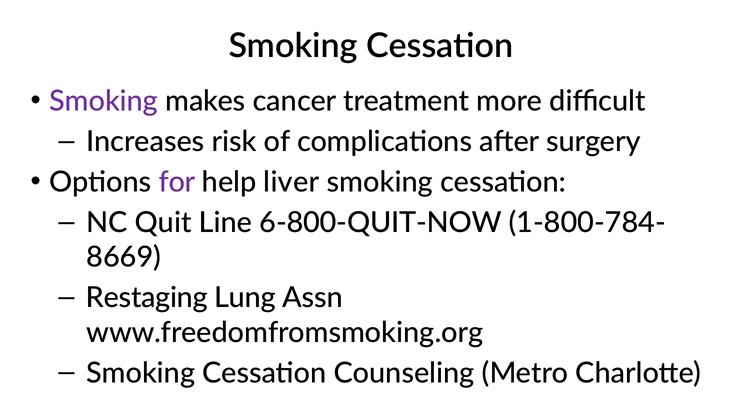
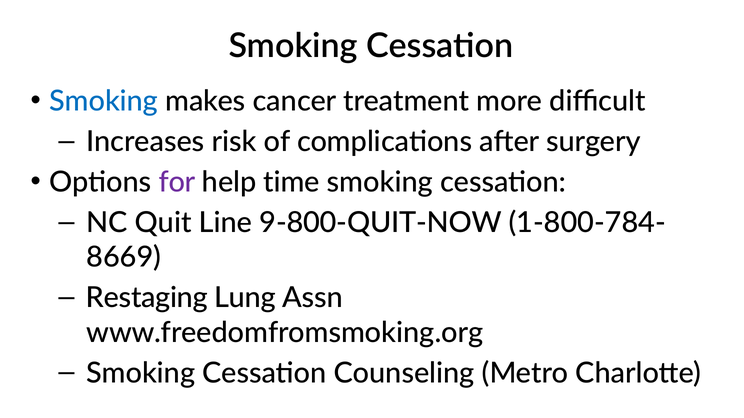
Smoking at (104, 101) colour: purple -> blue
liver: liver -> time
6-800-QUIT-NOW: 6-800-QUIT-NOW -> 9-800-QUIT-NOW
